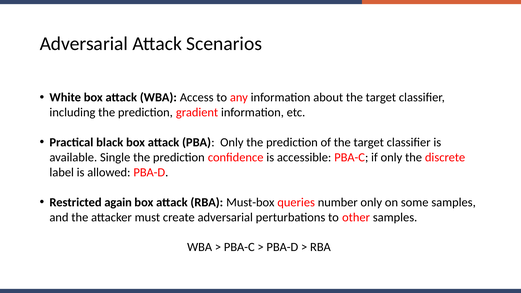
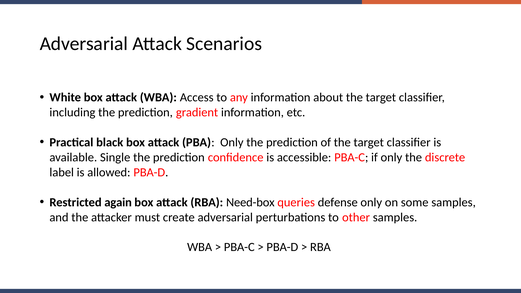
Must-box: Must-box -> Need-box
number: number -> defense
